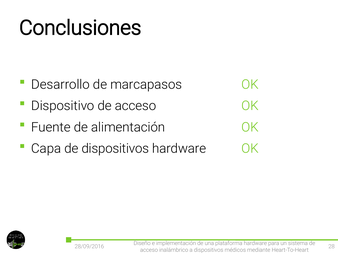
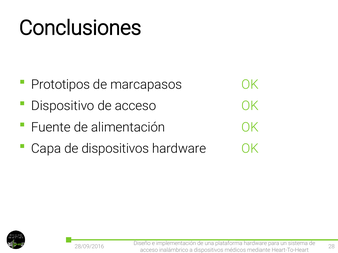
Desarrollo: Desarrollo -> Prototipos
